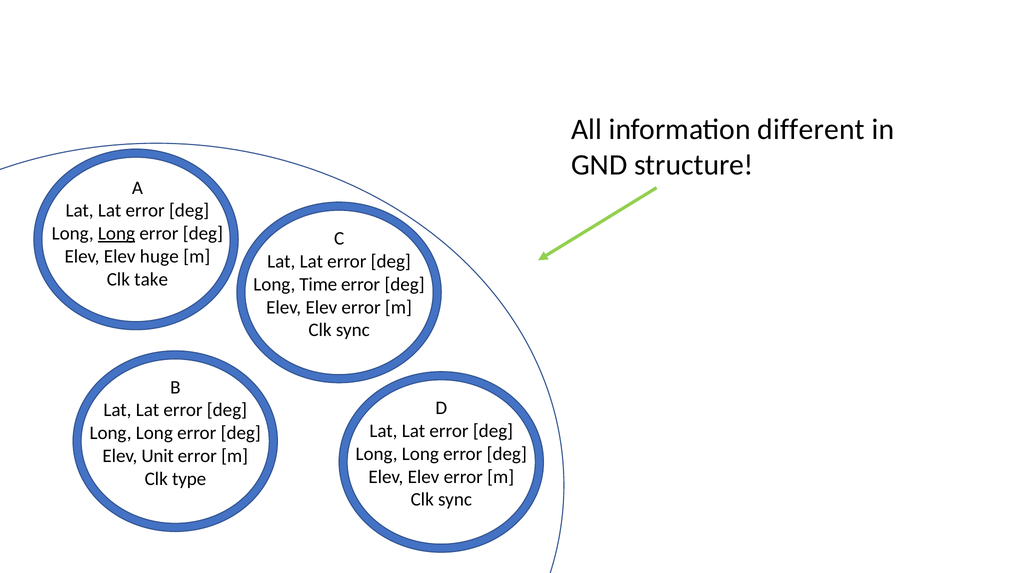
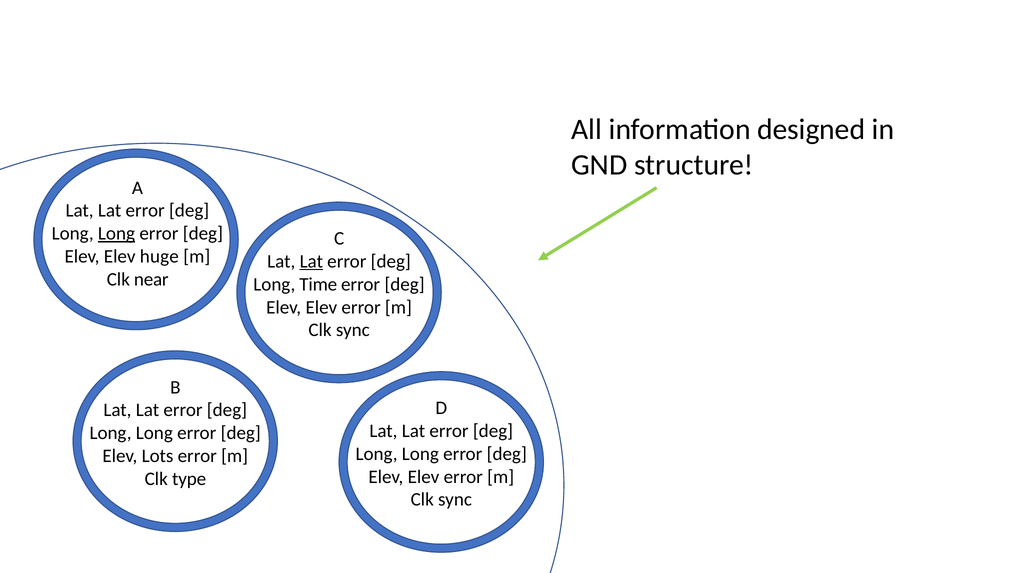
different: different -> designed
Lat at (311, 261) underline: none -> present
take: take -> near
Unit: Unit -> Lots
